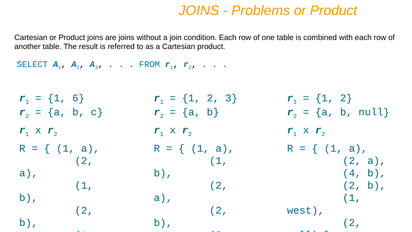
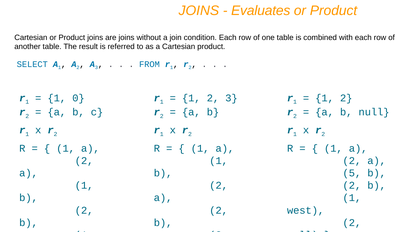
Problems: Problems -> Evaluates
6: 6 -> 0
4 at (352, 173): 4 -> 5
